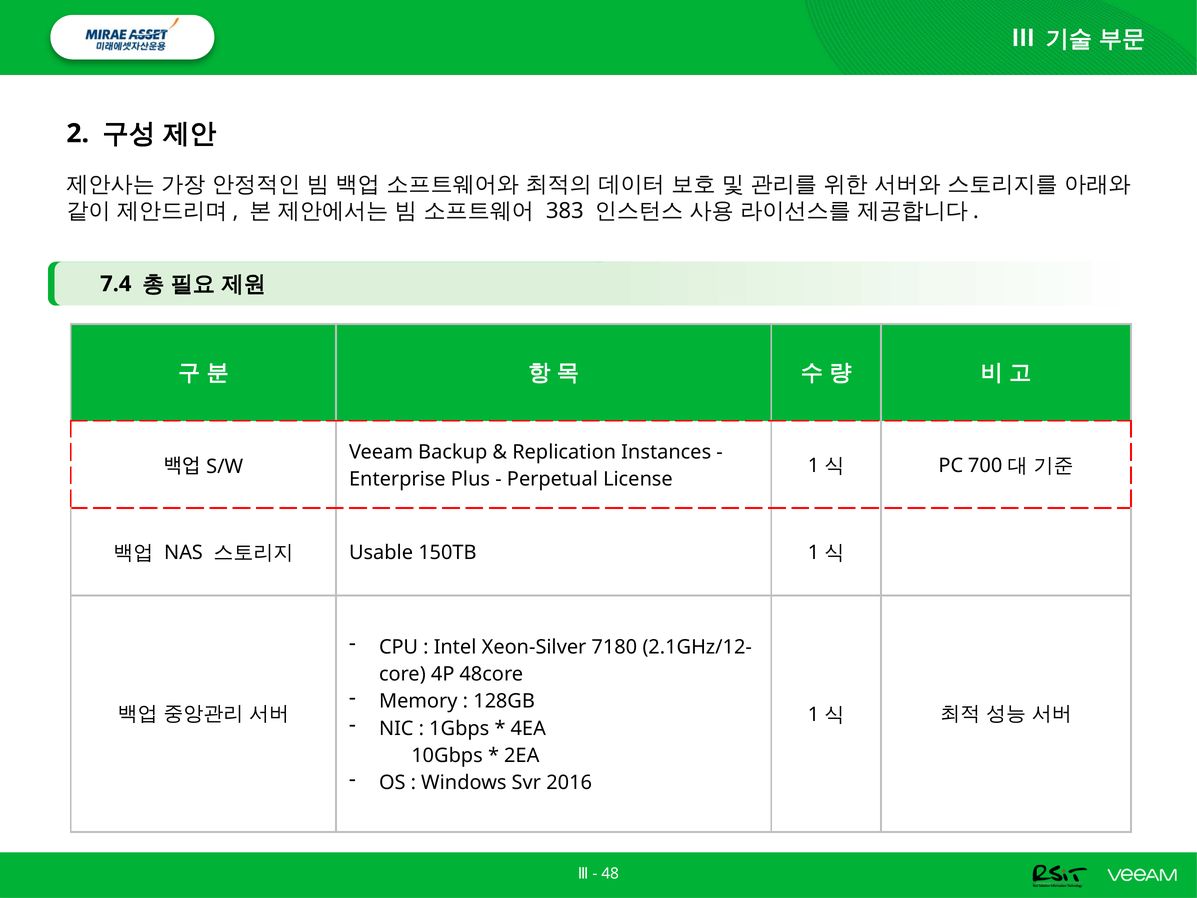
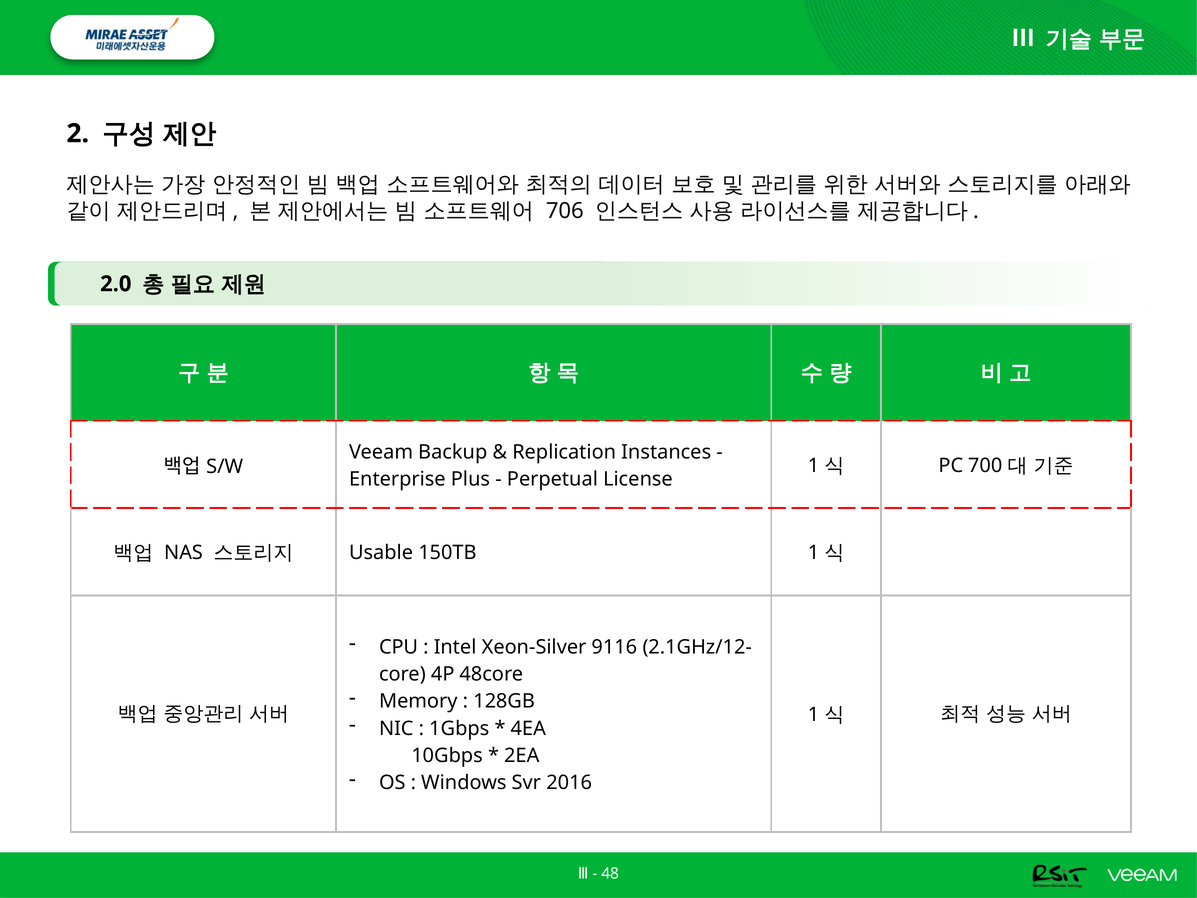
383: 383 -> 706
7.4: 7.4 -> 2.0
7180: 7180 -> 9116
